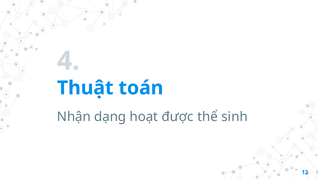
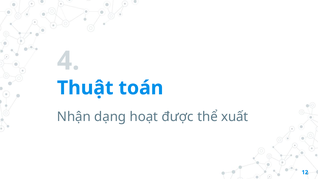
sinh: sinh -> xuất
